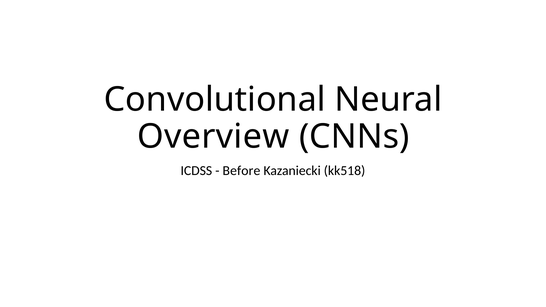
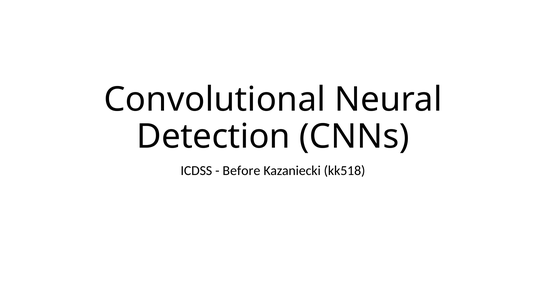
Overview: Overview -> Detection
